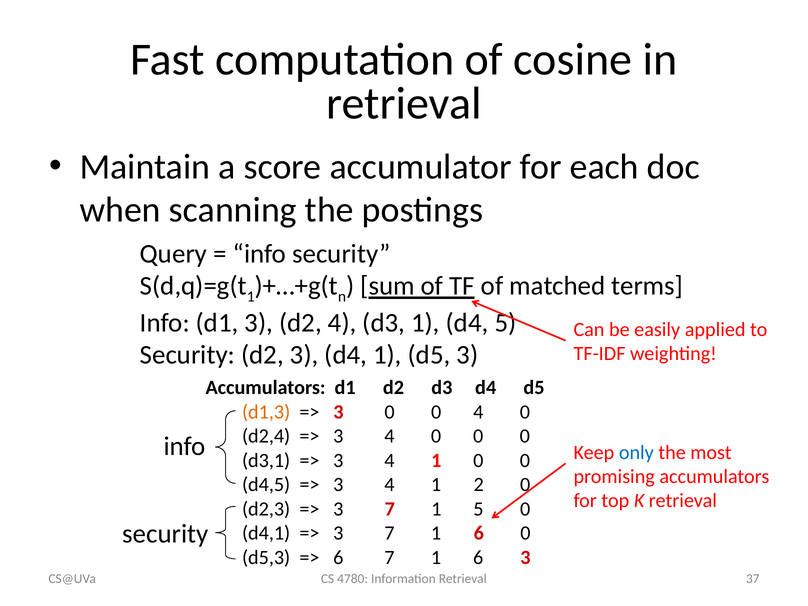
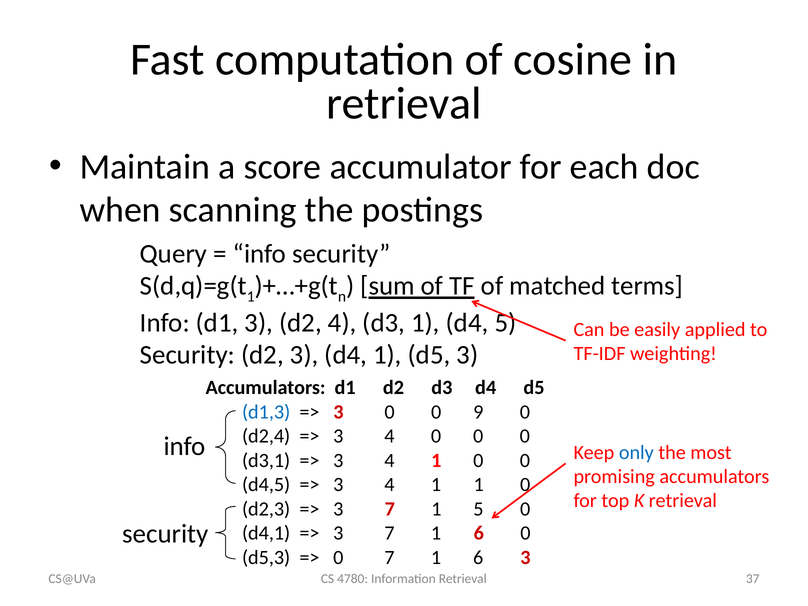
d1,3 colour: orange -> blue
0 4: 4 -> 9
1 2: 2 -> 1
6 at (338, 558): 6 -> 0
